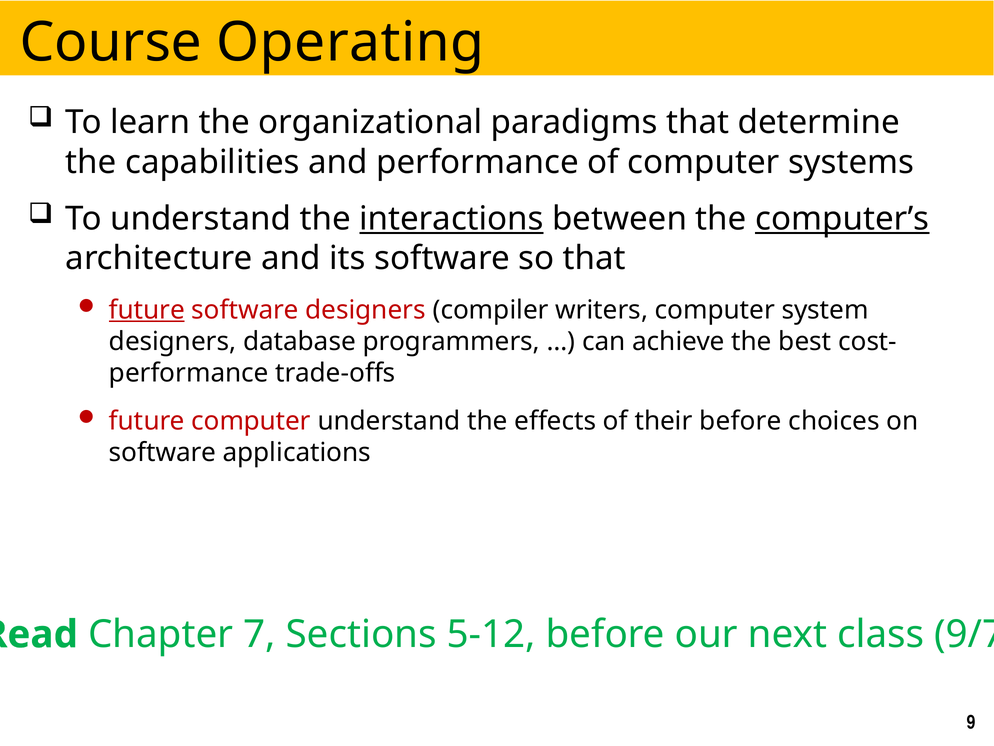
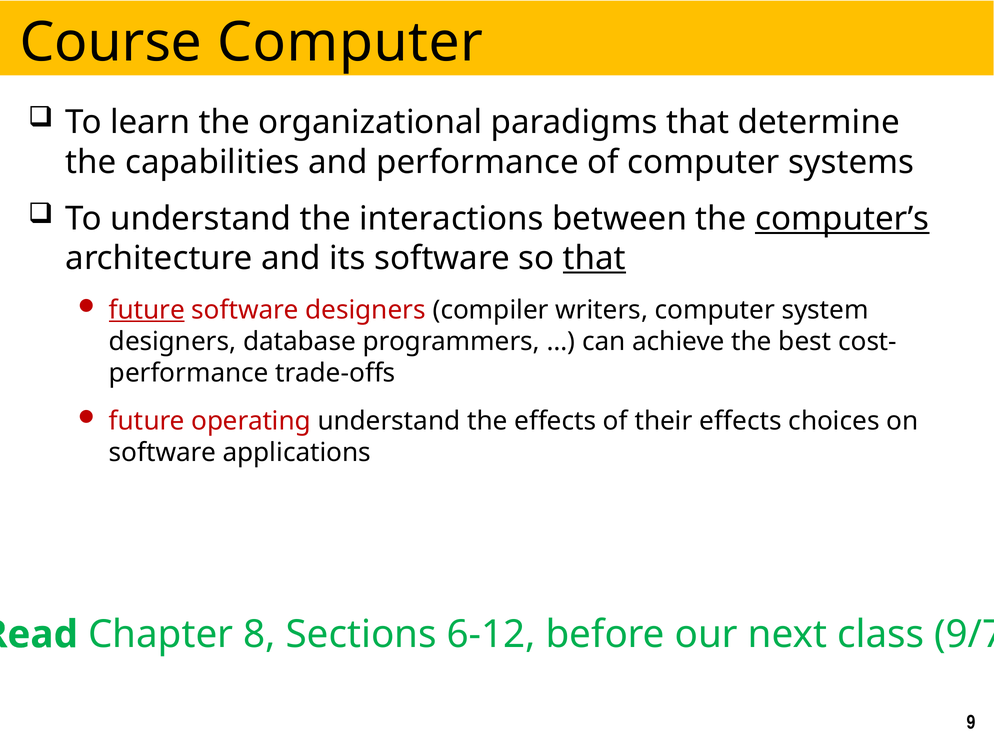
Course Operating: Operating -> Computer
interactions underline: present -> none
that at (594, 258) underline: none -> present
future computer: computer -> operating
their before: before -> effects
7: 7 -> 8
5-12: 5-12 -> 6-12
